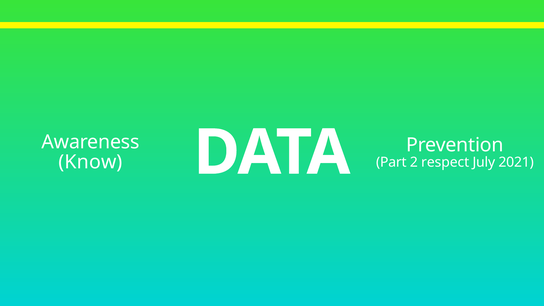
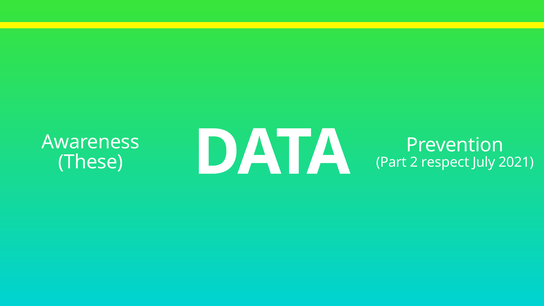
Know: Know -> These
